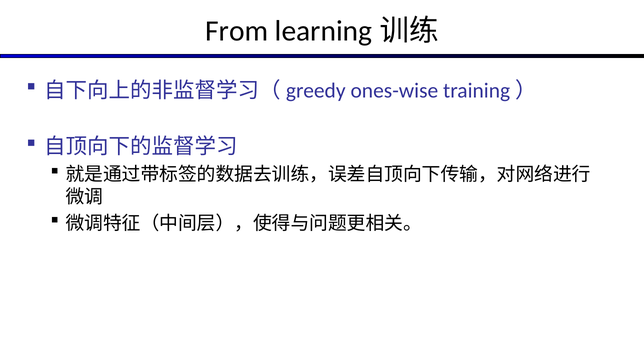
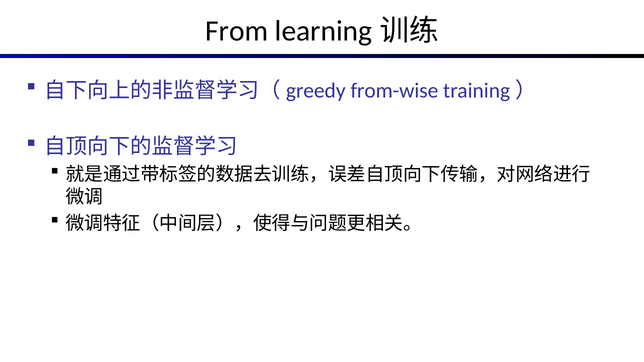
ones-wise: ones-wise -> from-wise
